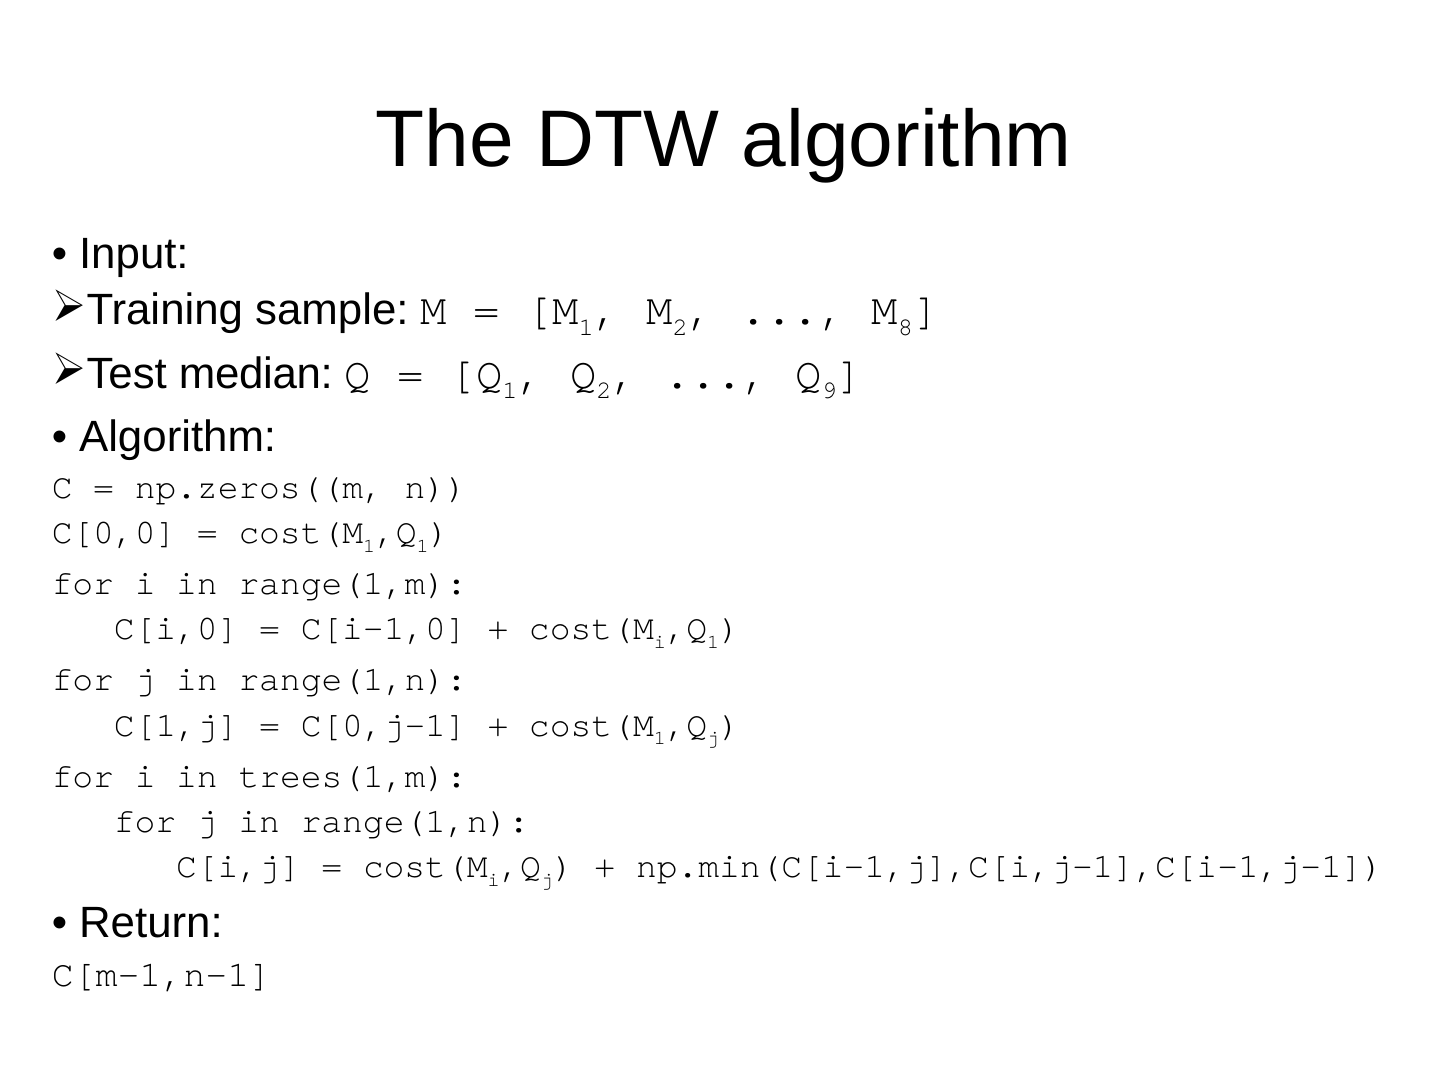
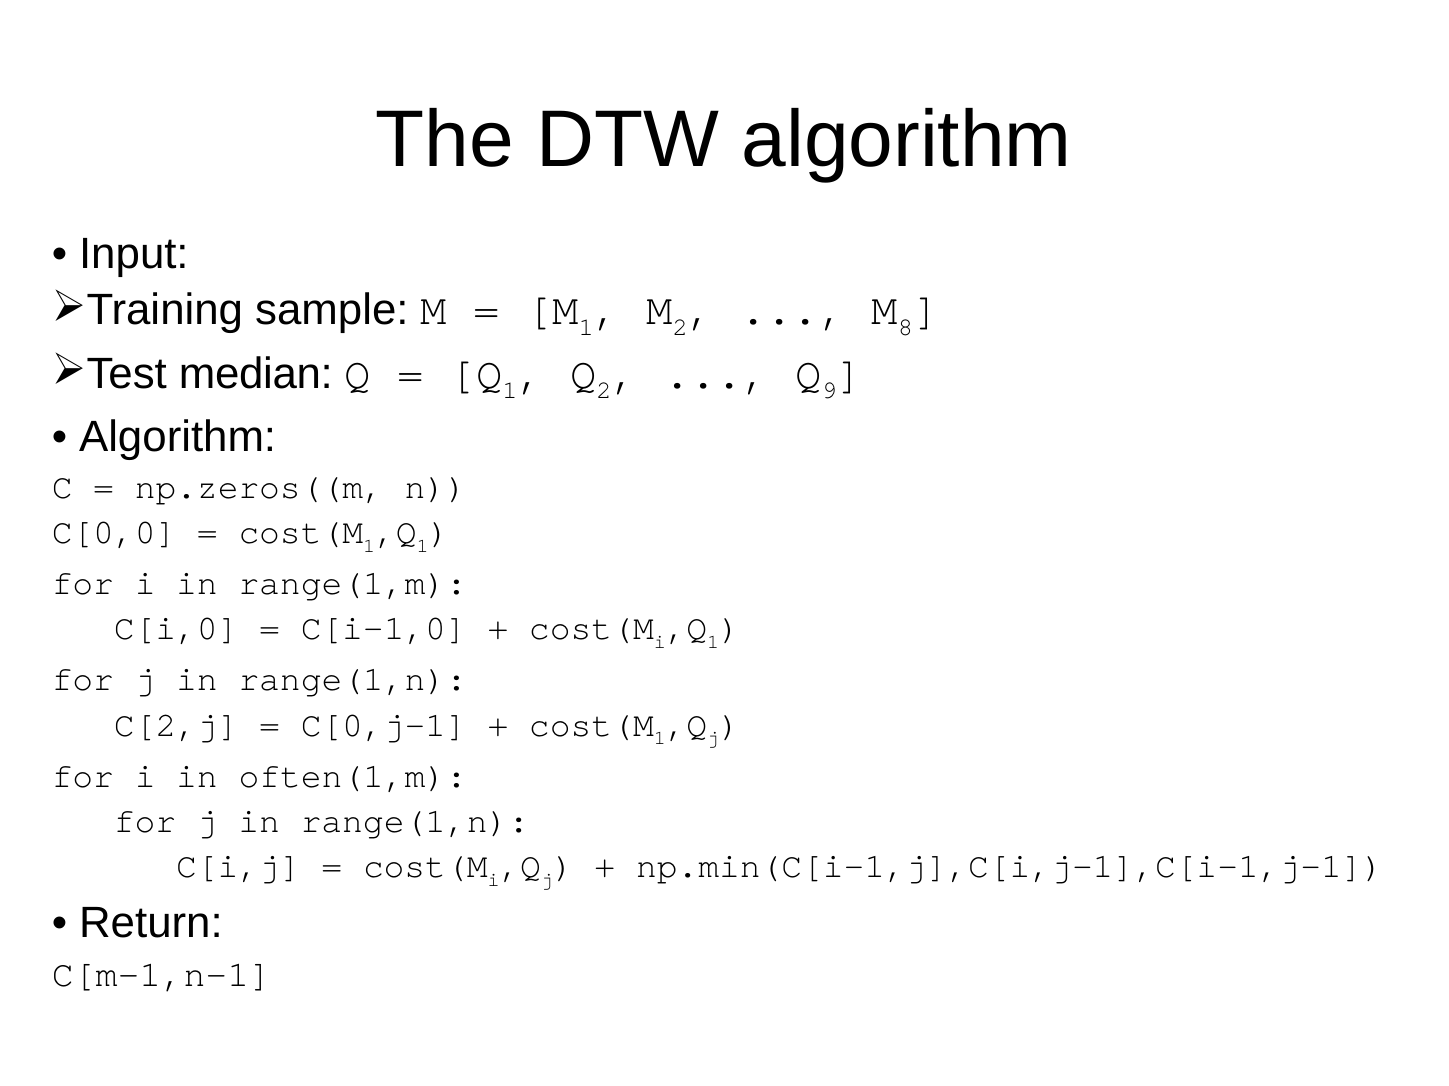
C[1,j: C[1,j -> C[2,j
trees(1,m: trees(1,m -> often(1,m
